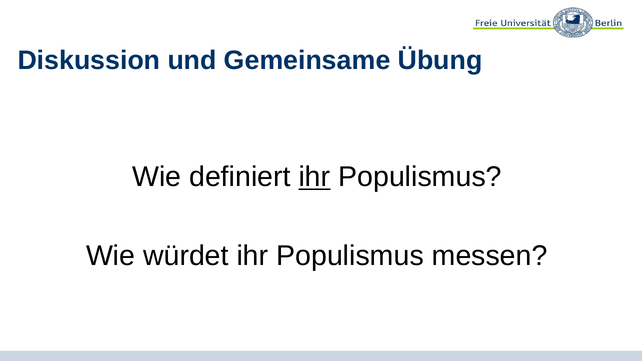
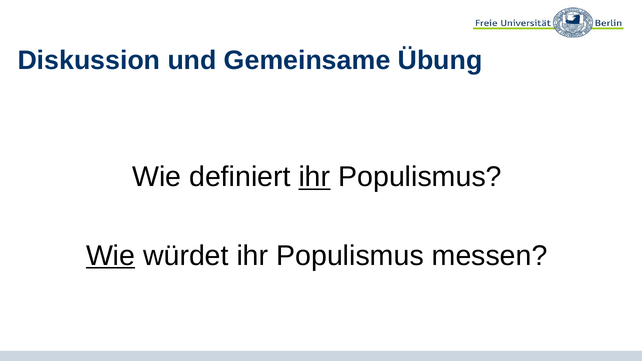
Wie at (111, 256) underline: none -> present
